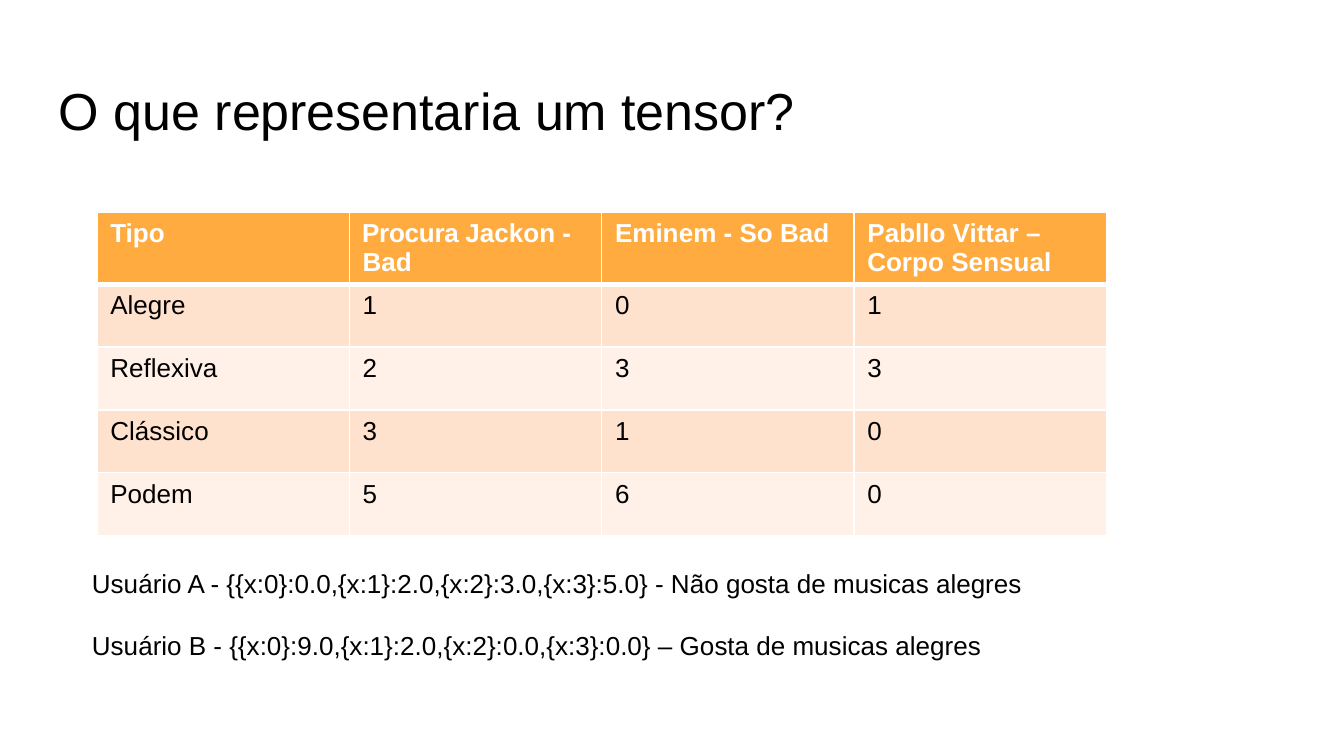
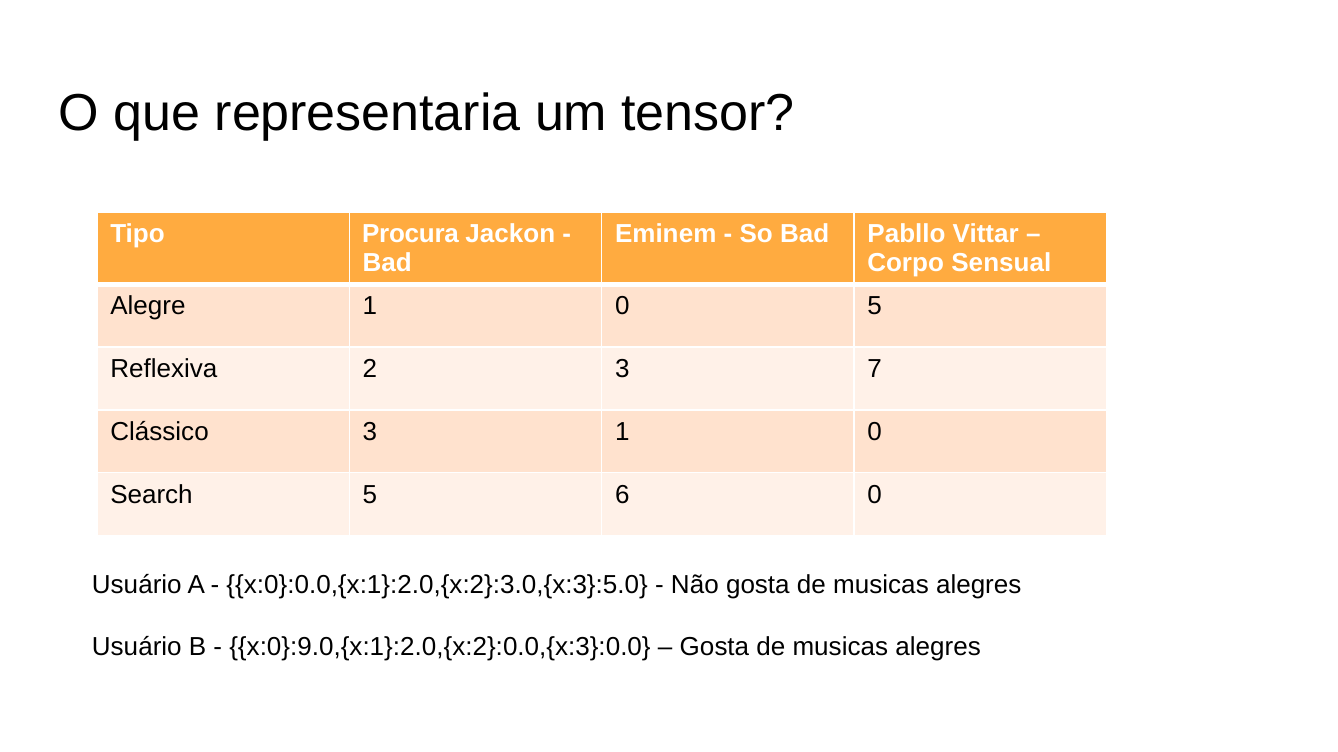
0 1: 1 -> 5
3 3: 3 -> 7
Podem: Podem -> Search
